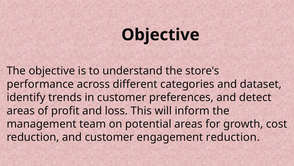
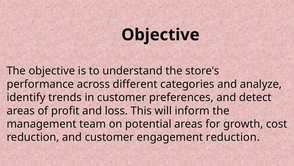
dataset: dataset -> analyze
